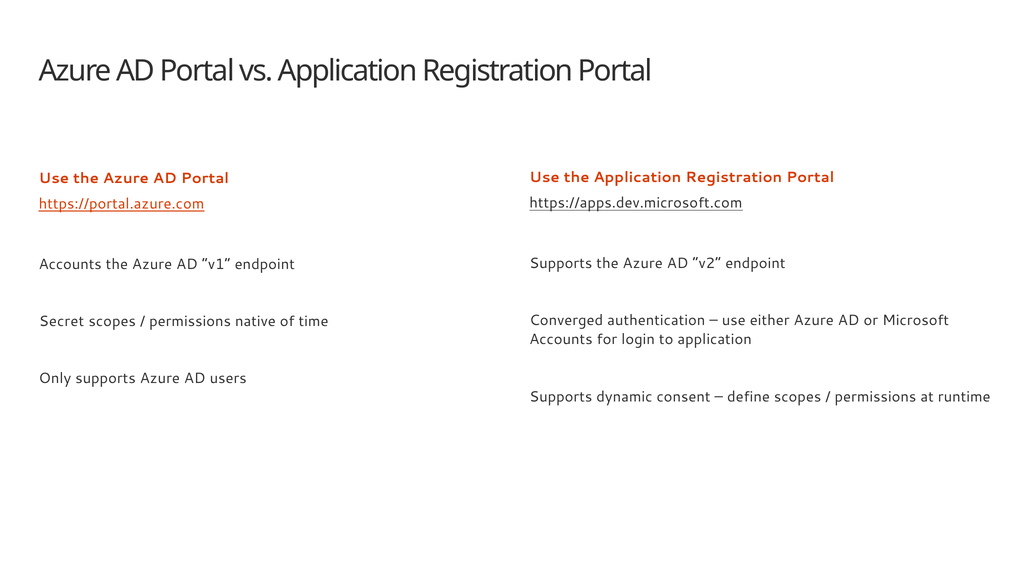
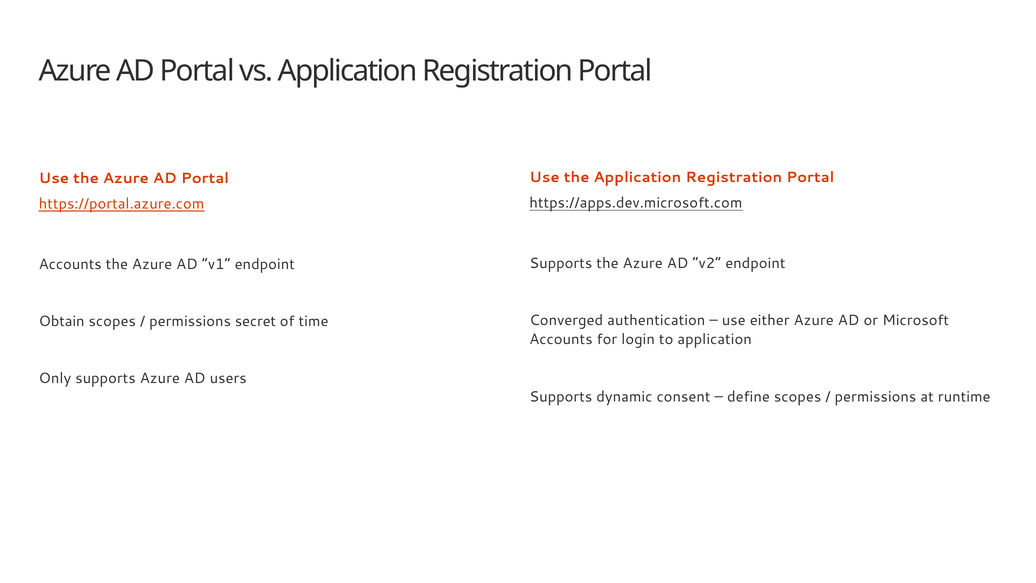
Secret: Secret -> Obtain
native: native -> secret
